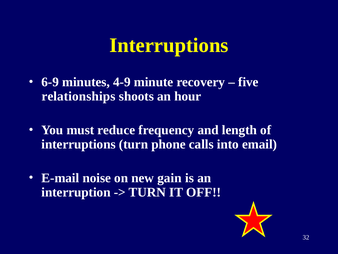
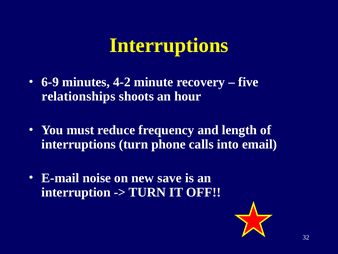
4-9: 4-9 -> 4-2
gain: gain -> save
